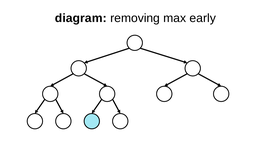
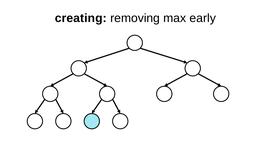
diagram: diagram -> creating
